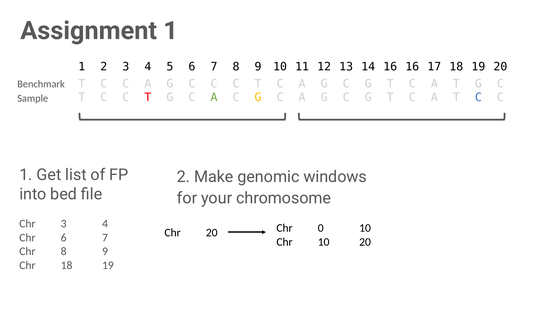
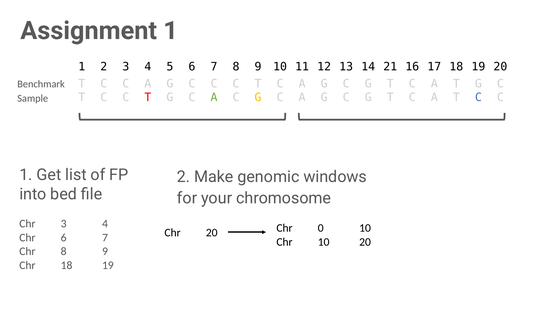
14 16: 16 -> 21
